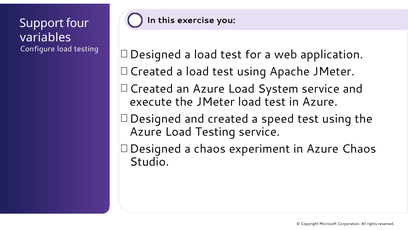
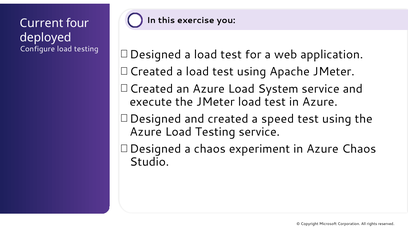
Support: Support -> Current
variables: variables -> deployed
